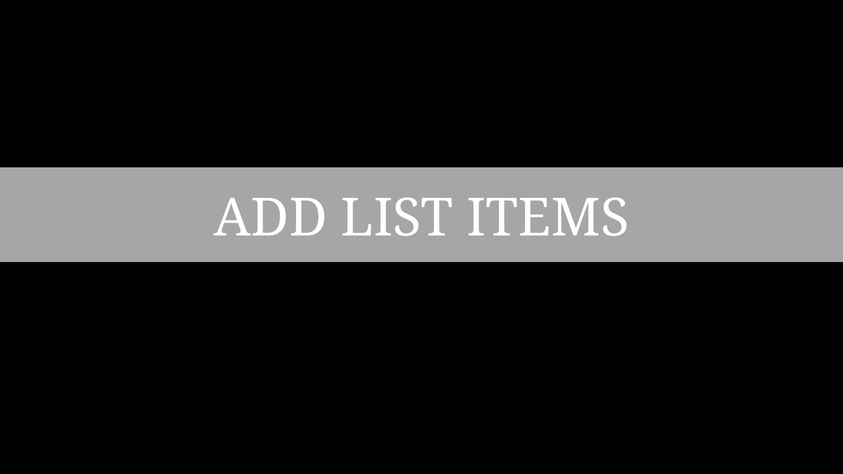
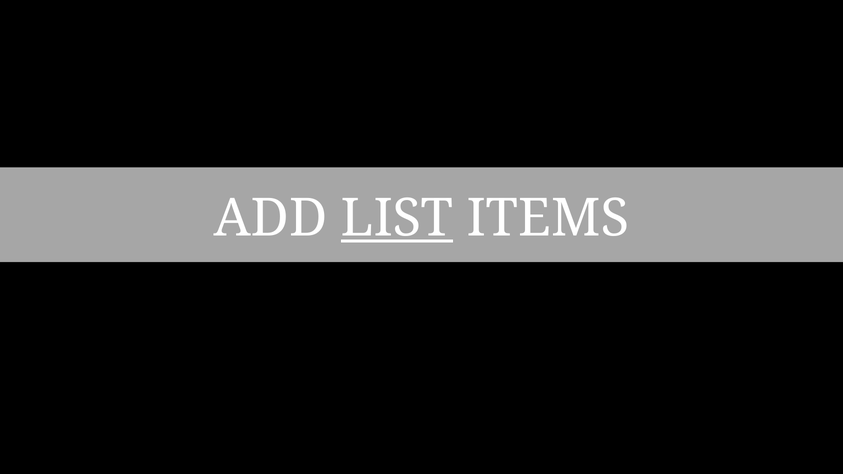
LIST underline: none -> present
